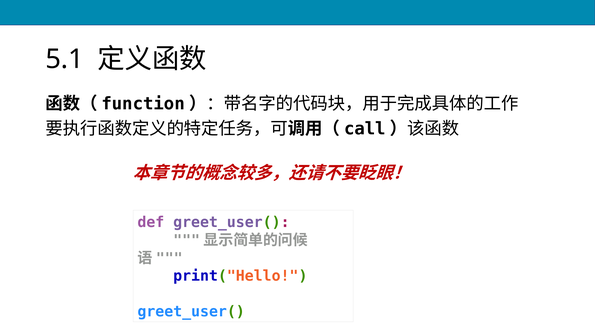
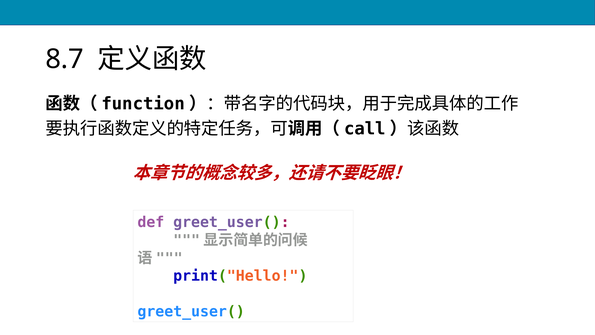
5.1: 5.1 -> 8.7
